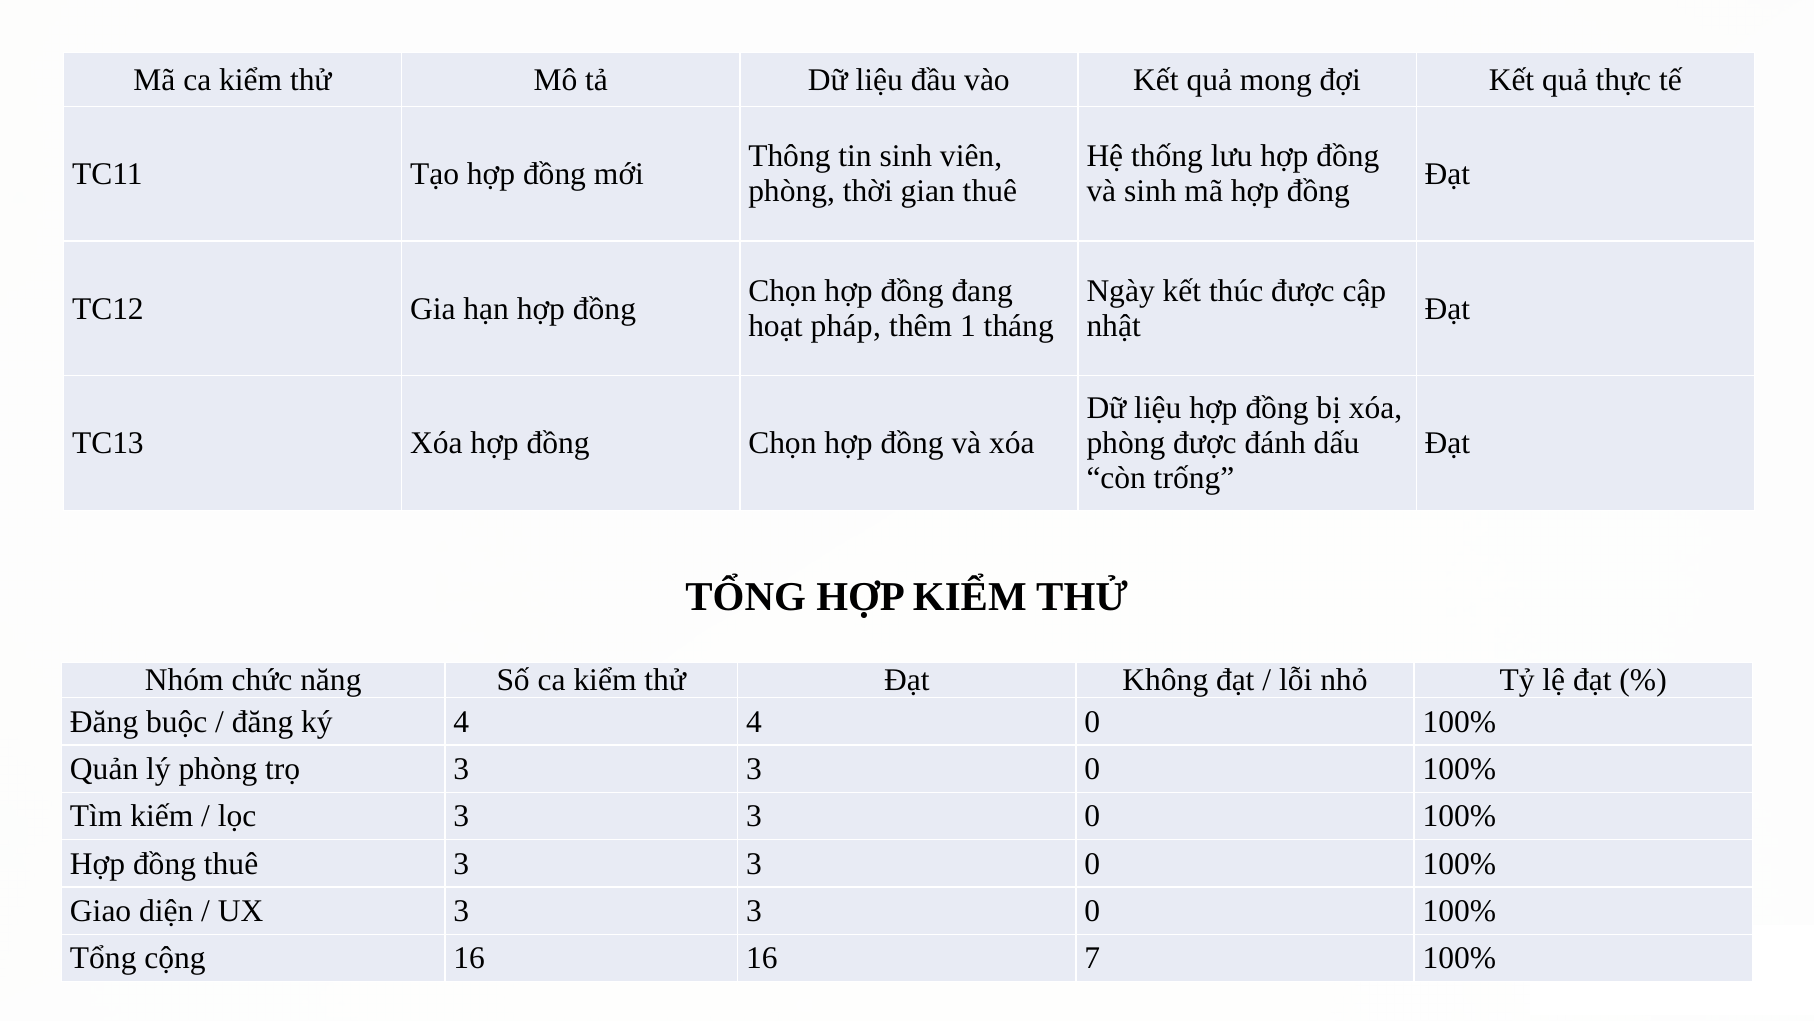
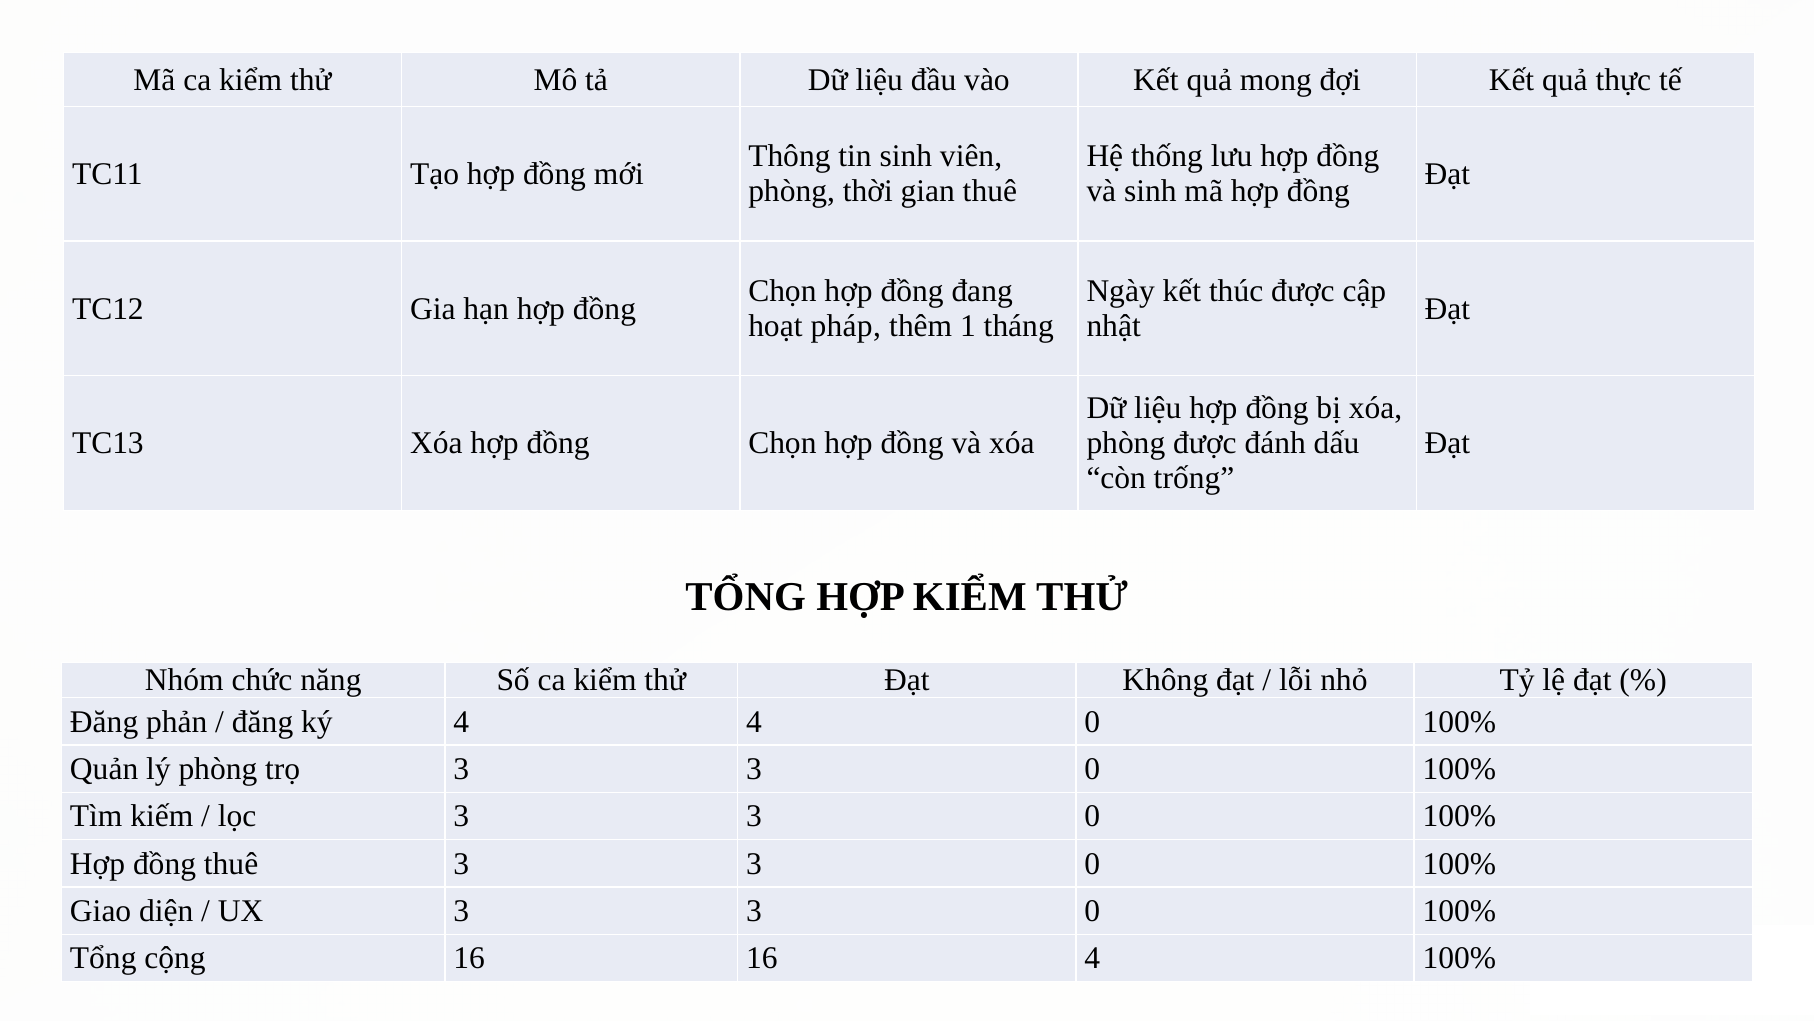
buộc: buộc -> phản
16 7: 7 -> 4
